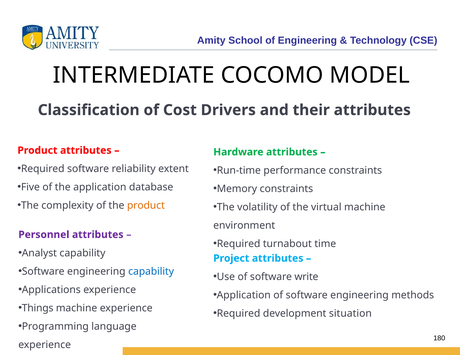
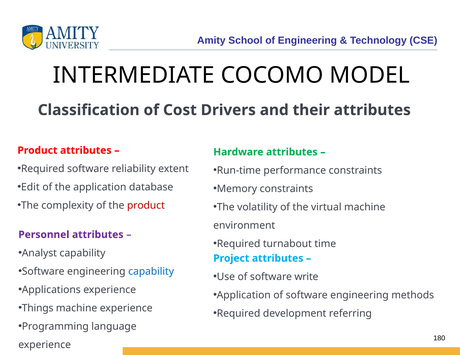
Five: Five -> Edit
product at (146, 206) colour: orange -> red
situation: situation -> referring
